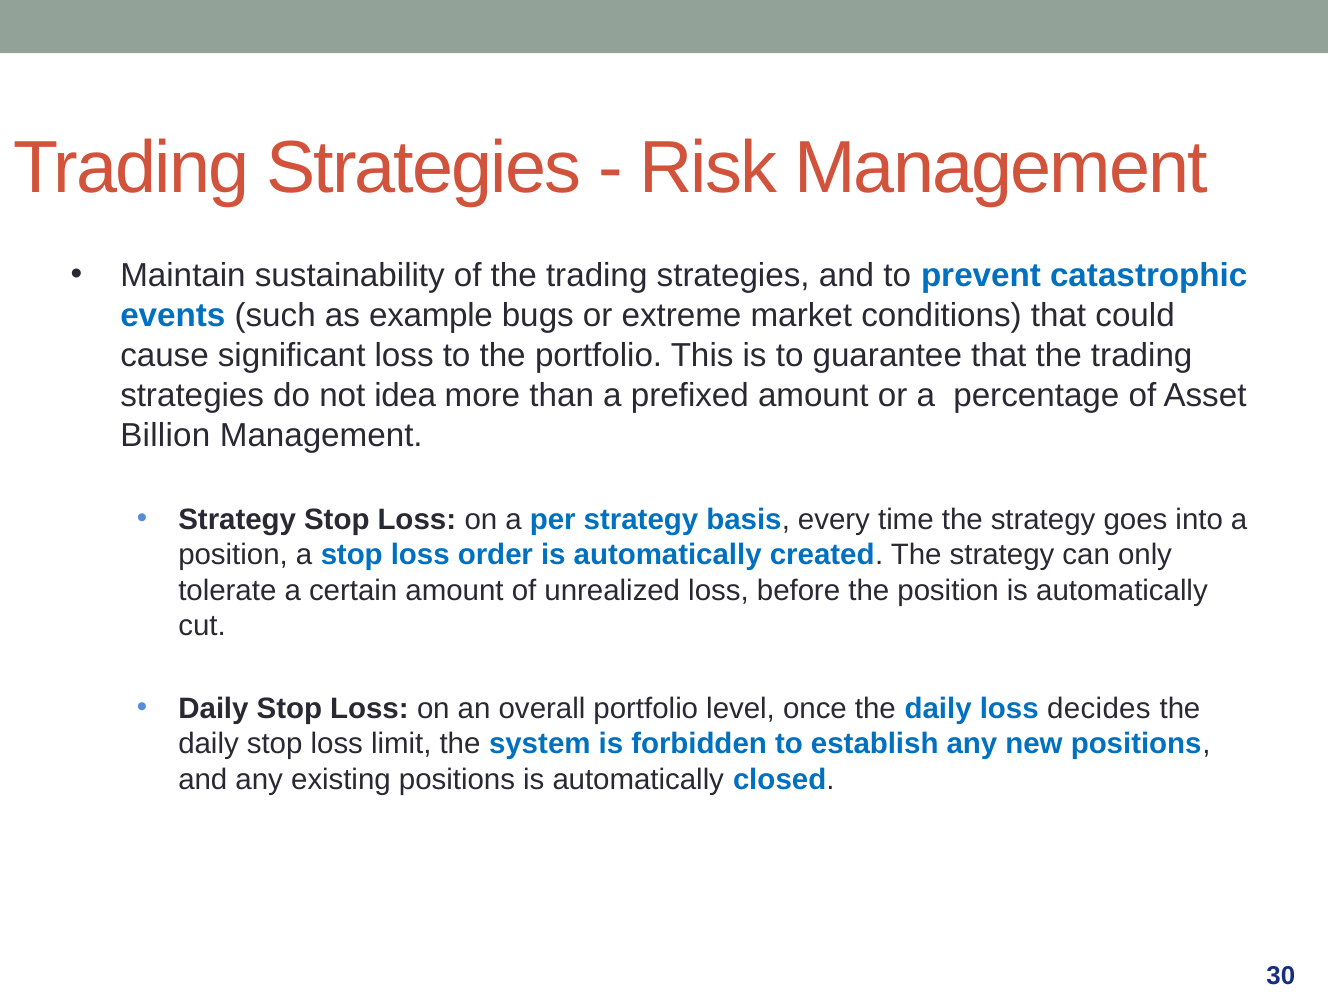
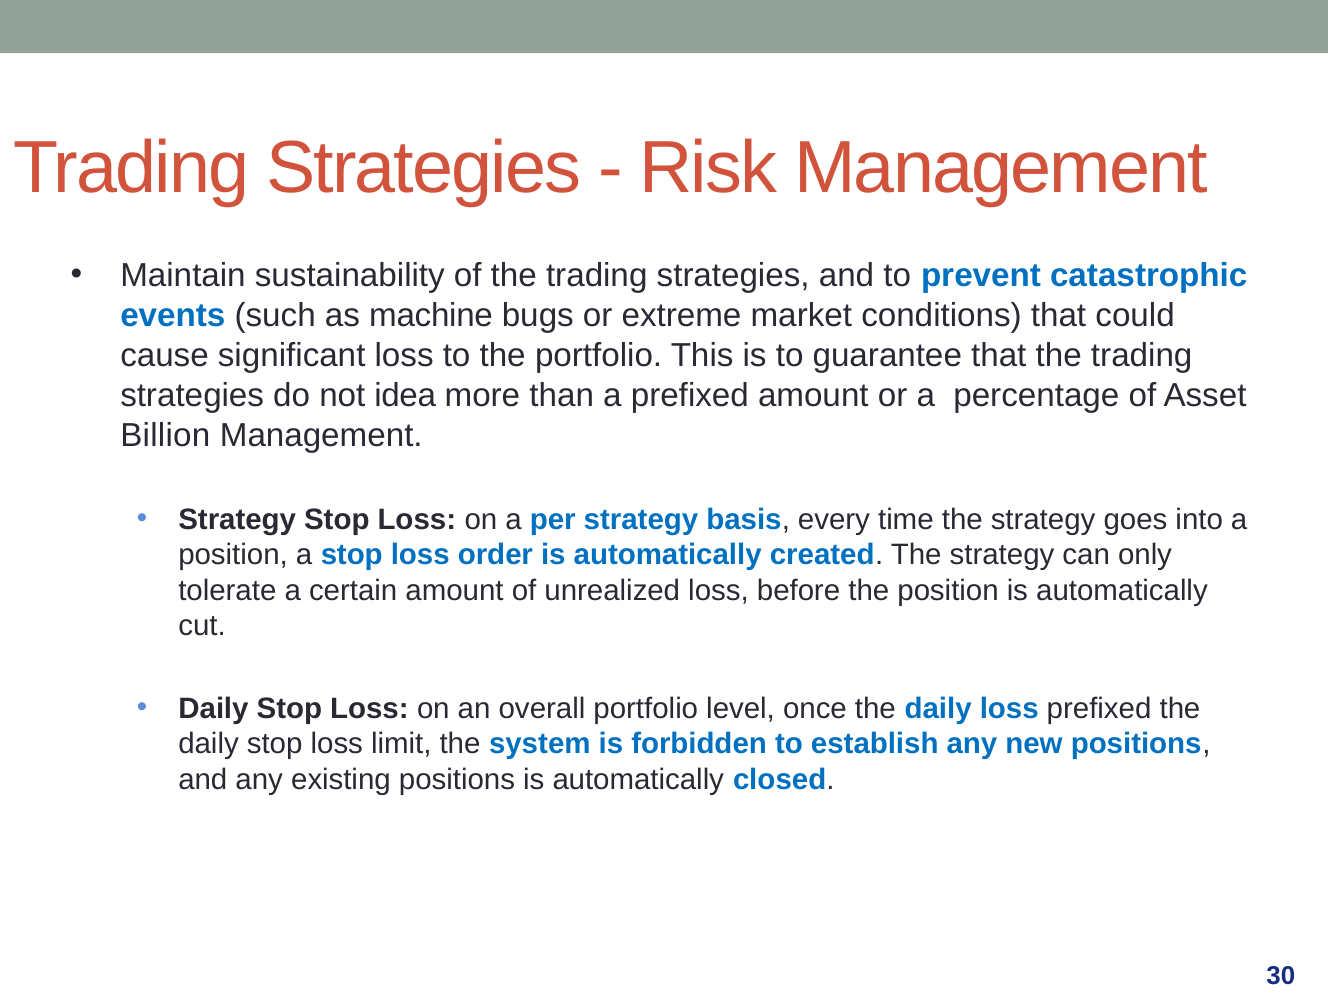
example: example -> machine
loss decides: decides -> prefixed
